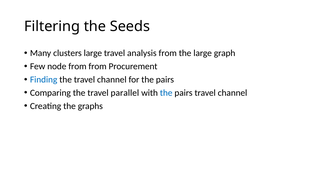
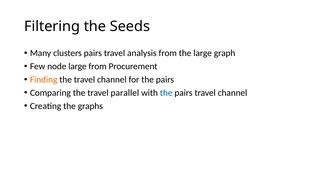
clusters large: large -> pairs
node from: from -> large
Finding colour: blue -> orange
